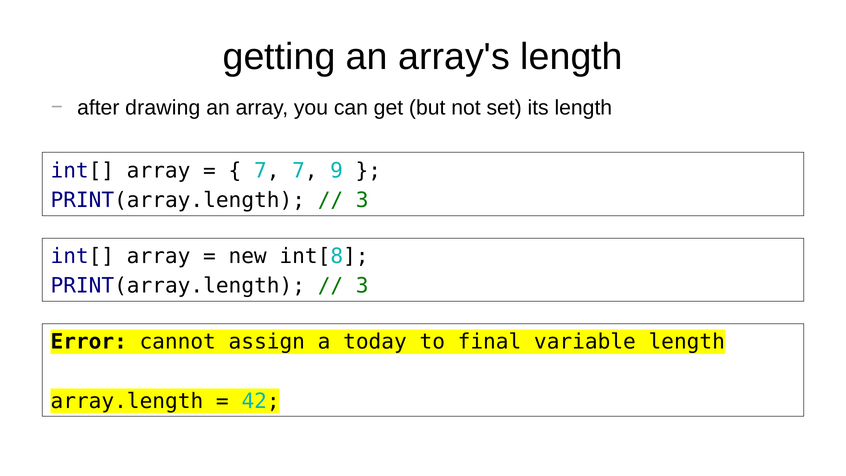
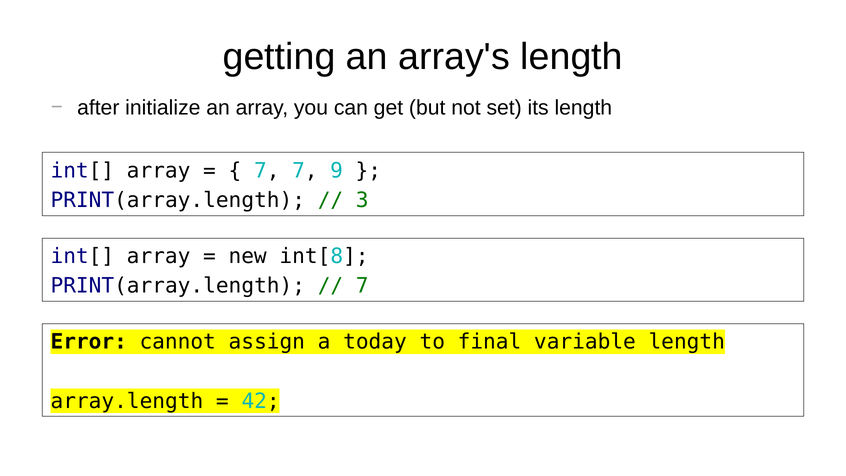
drawing: drawing -> initialize
3 at (362, 286): 3 -> 7
